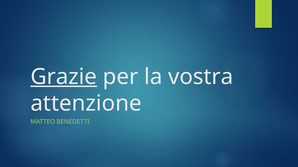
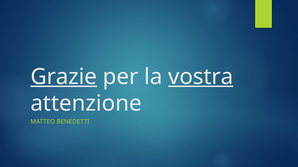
vostra underline: none -> present
